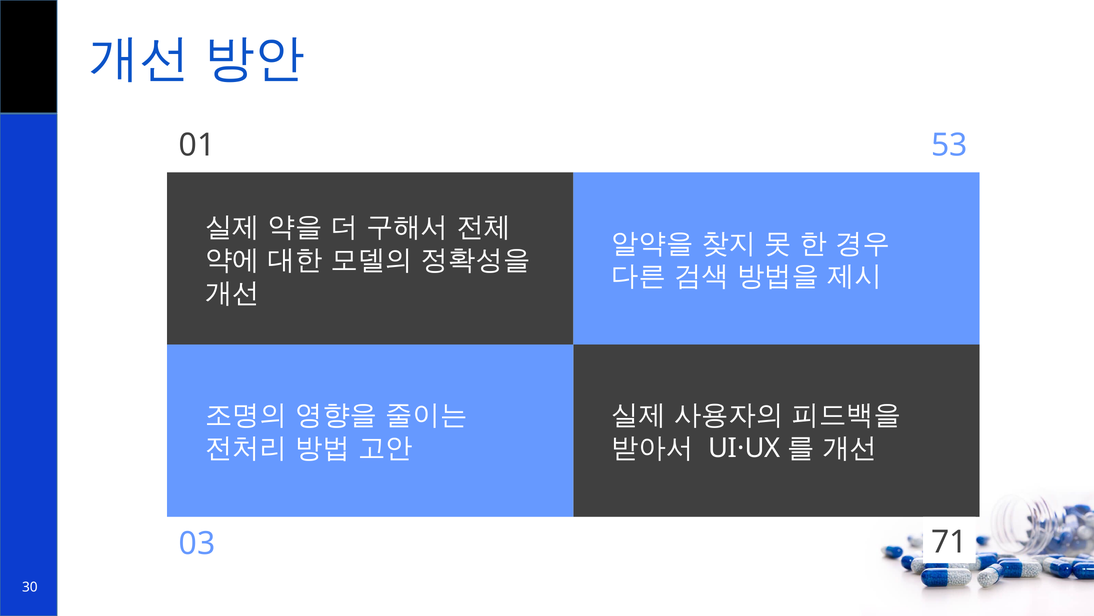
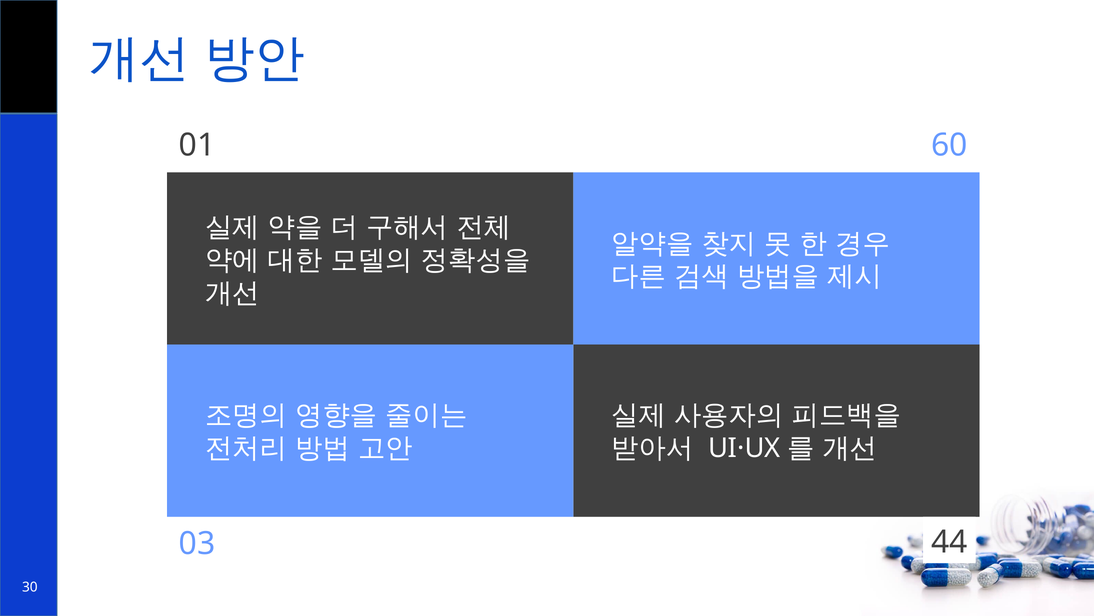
53: 53 -> 60
71: 71 -> 44
